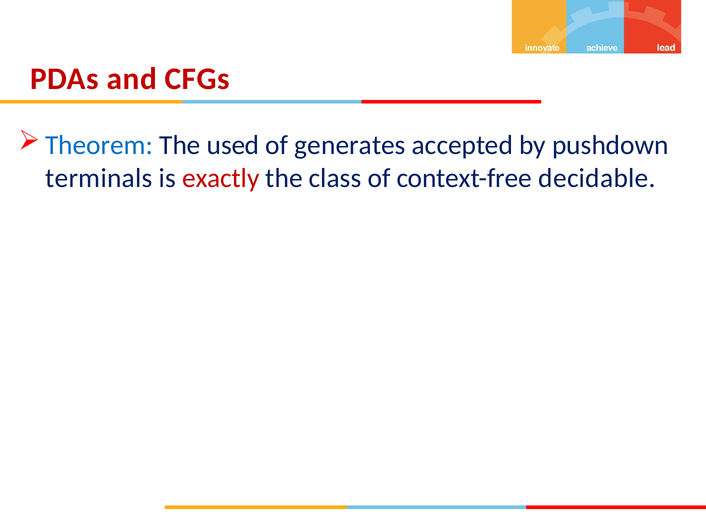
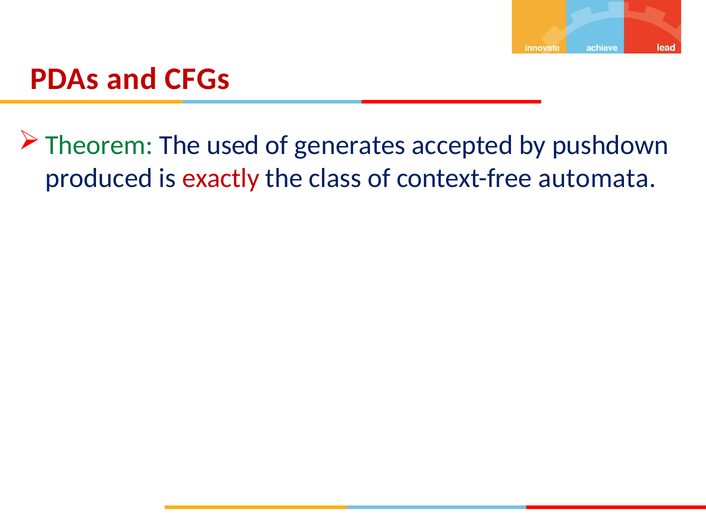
Theorem colour: blue -> green
terminals: terminals -> produced
decidable: decidable -> automata
